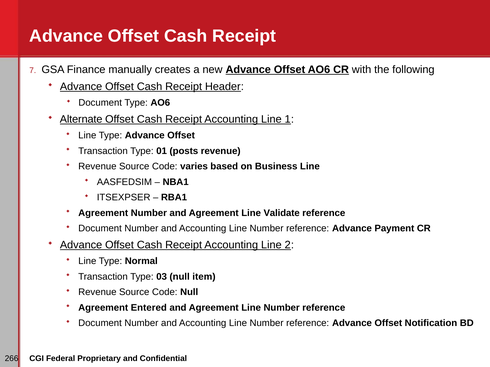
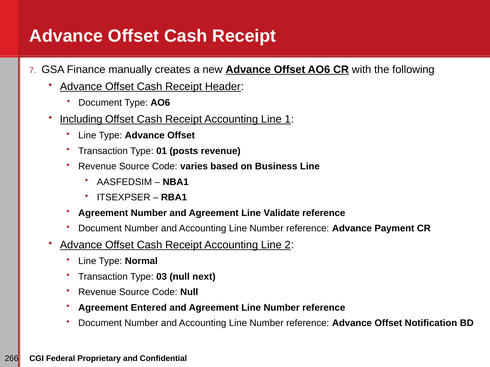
Alternate: Alternate -> Including
item: item -> next
